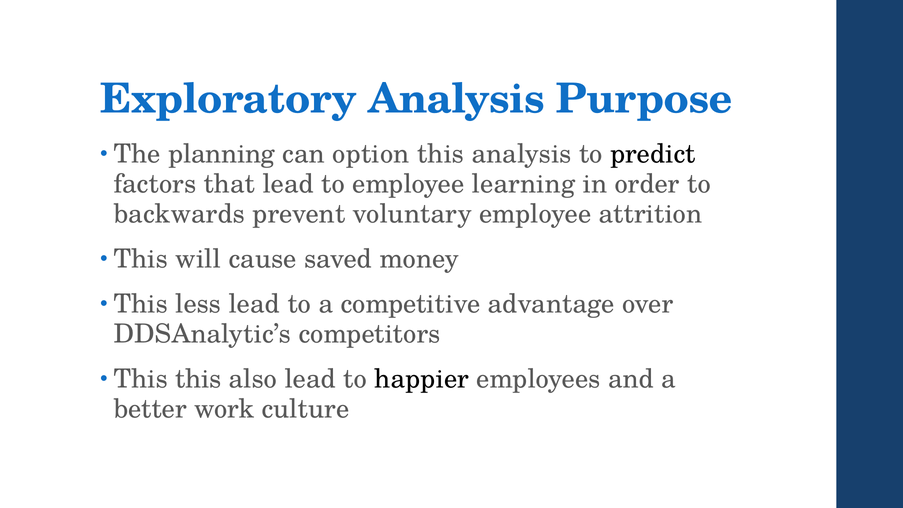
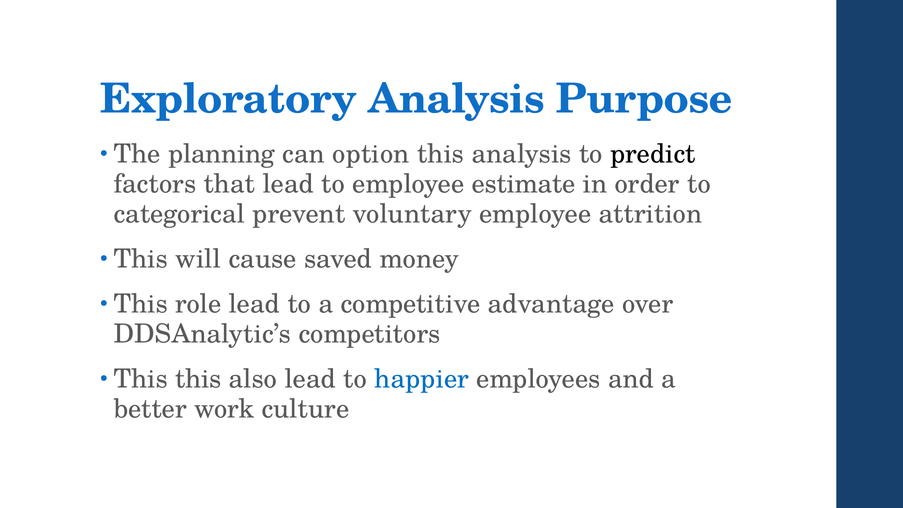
learning: learning -> estimate
backwards: backwards -> categorical
less: less -> role
happier colour: black -> blue
